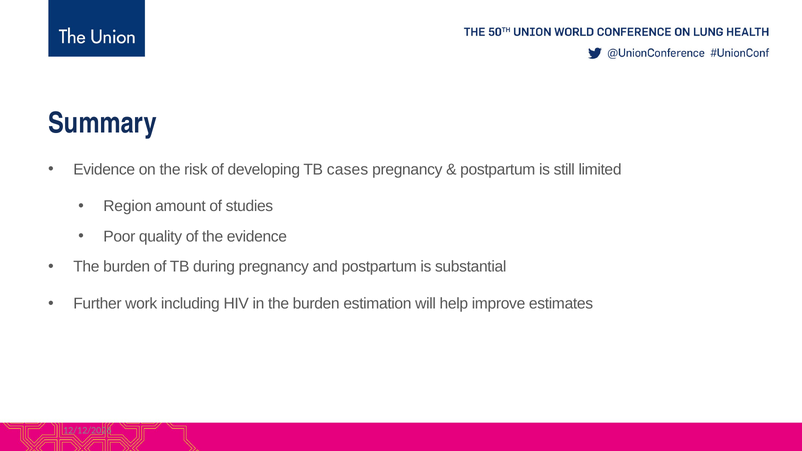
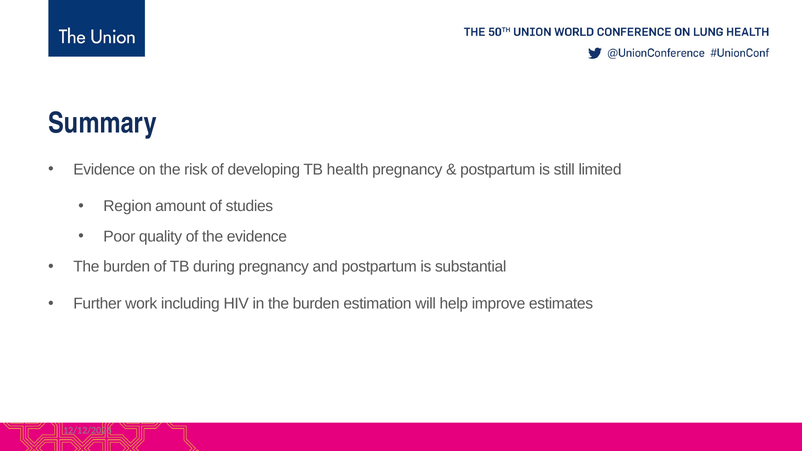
cases: cases -> health
